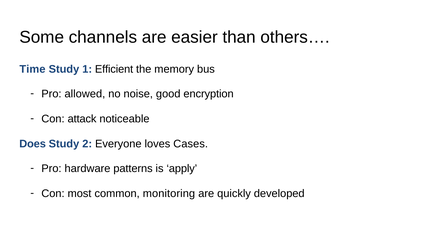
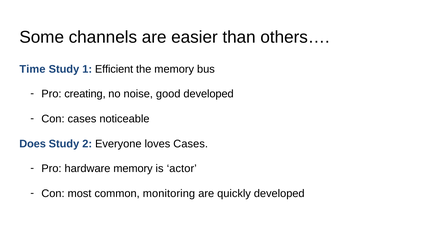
allowed: allowed -> creating
good encryption: encryption -> developed
Con attack: attack -> cases
hardware patterns: patterns -> memory
apply: apply -> actor
